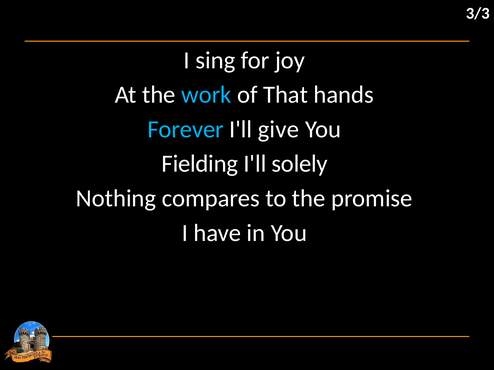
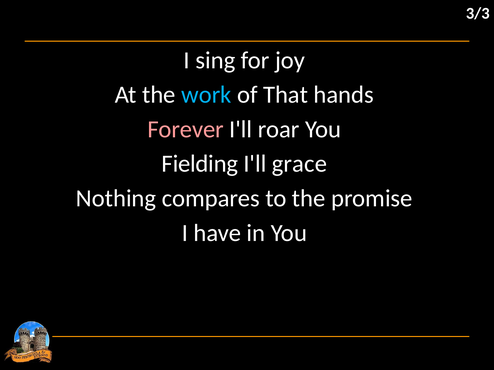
Forever colour: light blue -> pink
give: give -> roar
solely: solely -> grace
